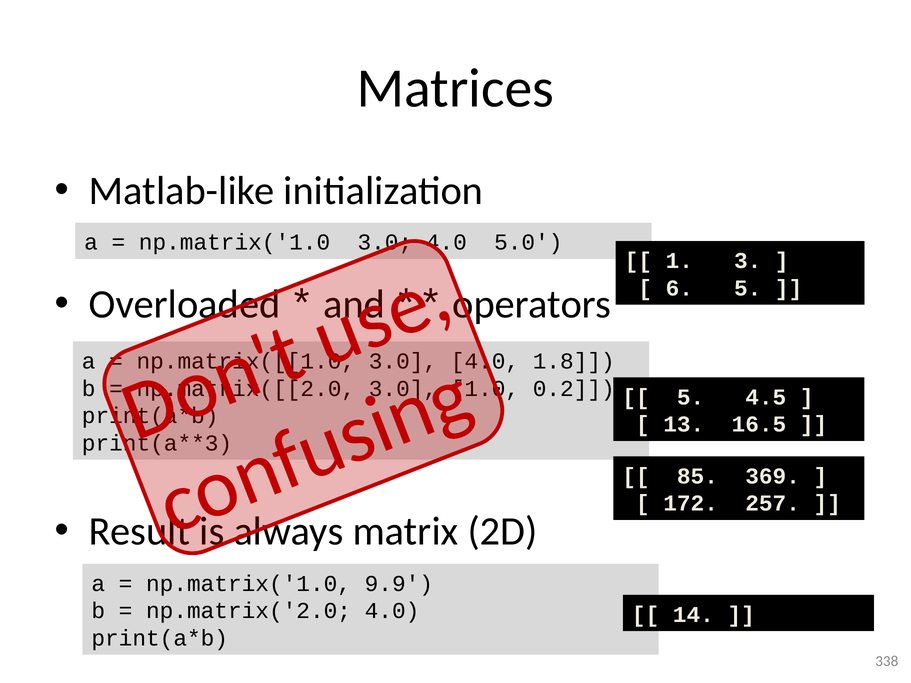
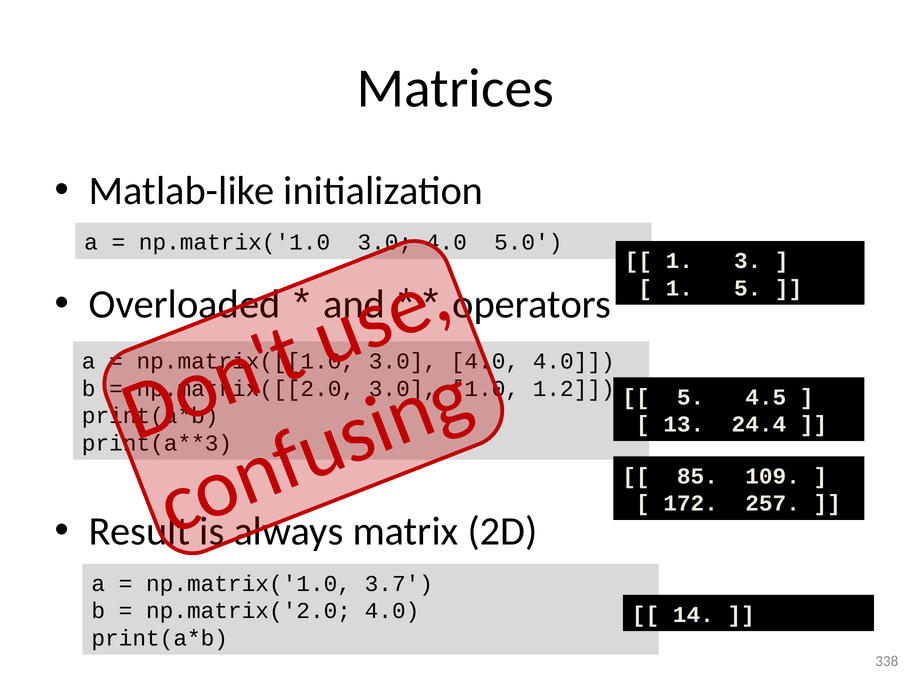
6 at (679, 288): 6 -> 1
1.8 at (574, 361): 1.8 -> 4.0
0.2: 0.2 -> 1.2
16.5: 16.5 -> 24.4
369: 369 -> 109
9.9: 9.9 -> 3.7
